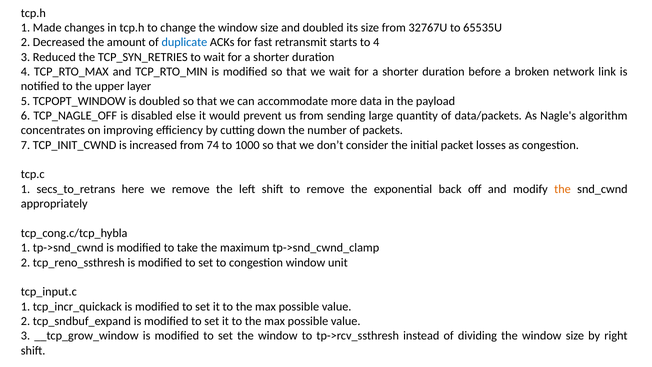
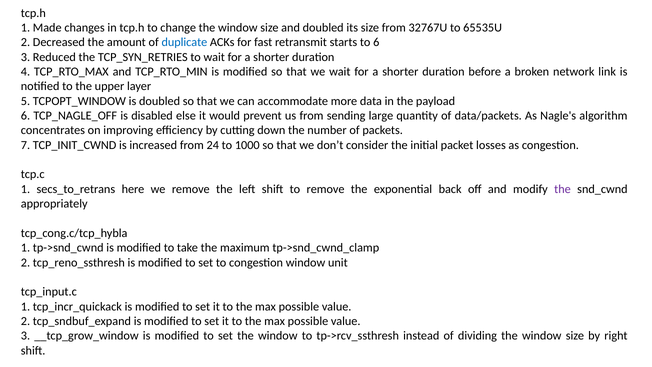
to 4: 4 -> 6
74: 74 -> 24
the at (562, 189) colour: orange -> purple
